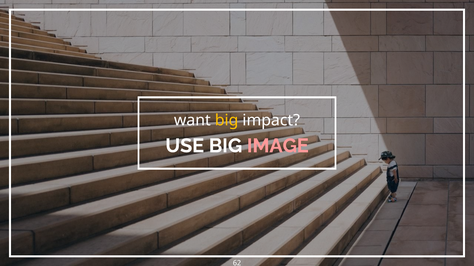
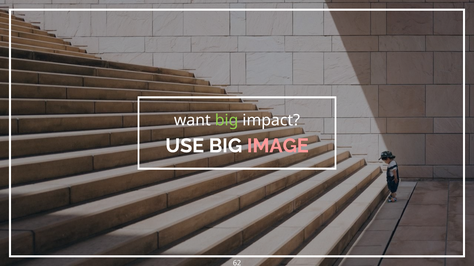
big at (227, 121) colour: yellow -> light green
